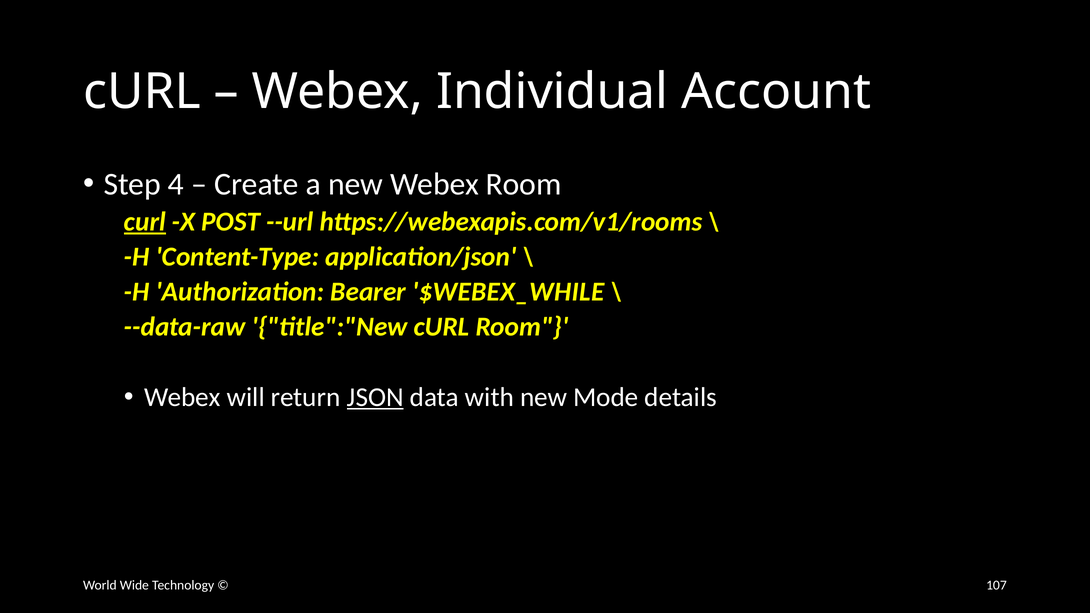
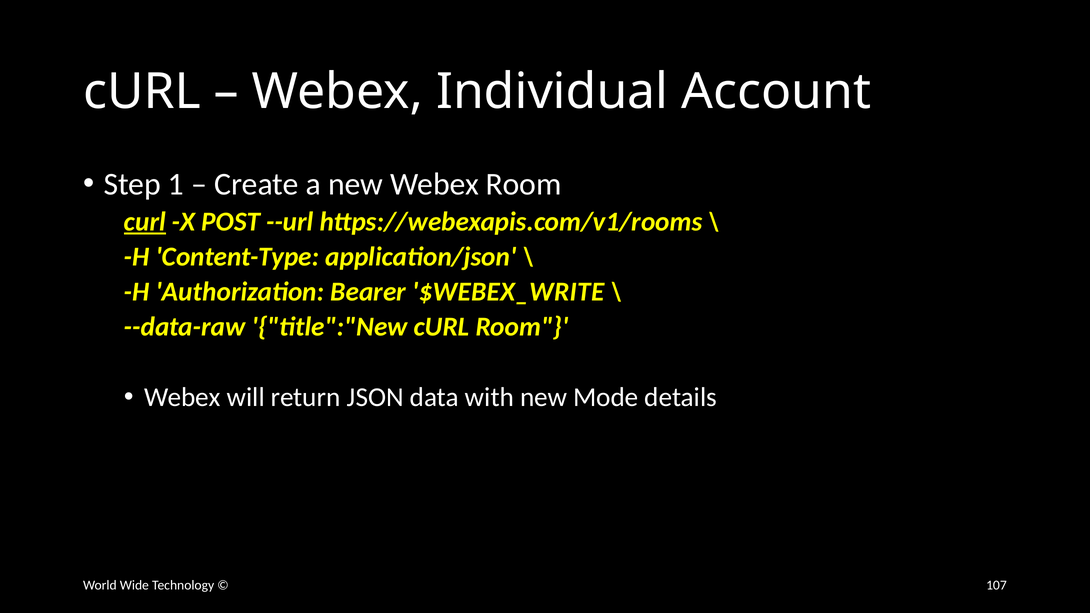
4: 4 -> 1
$WEBEX_WHILE: $WEBEX_WHILE -> $WEBEX_WRITE
JSON underline: present -> none
